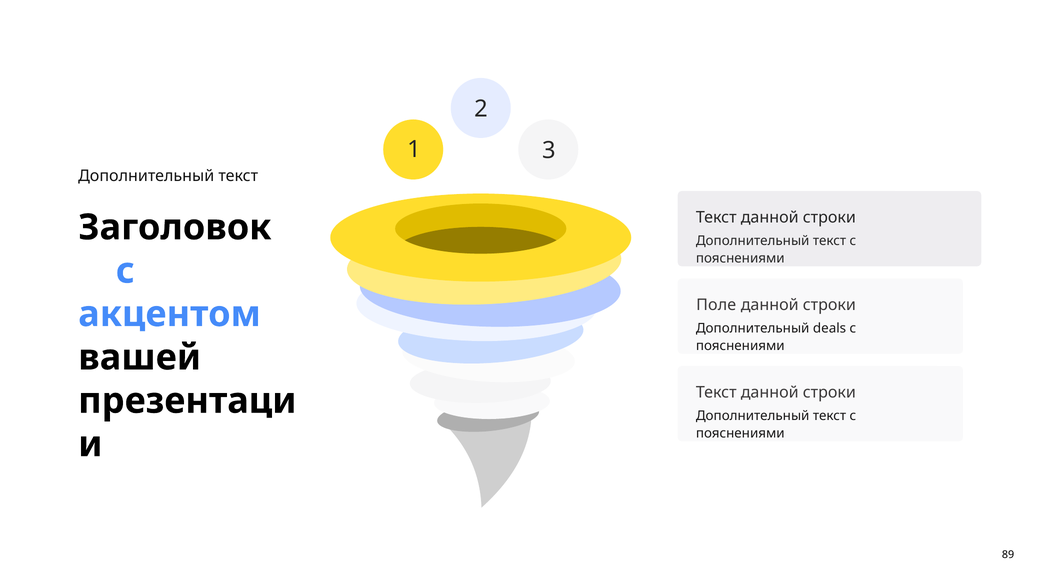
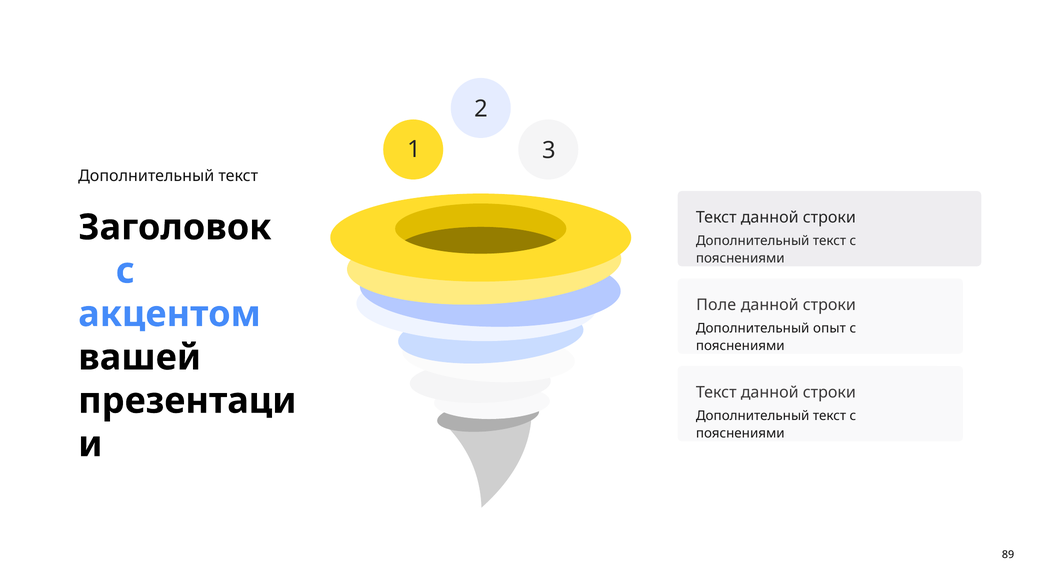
deals: deals -> опыт
